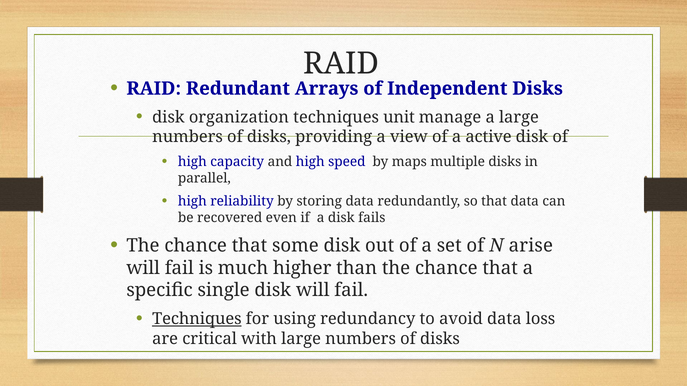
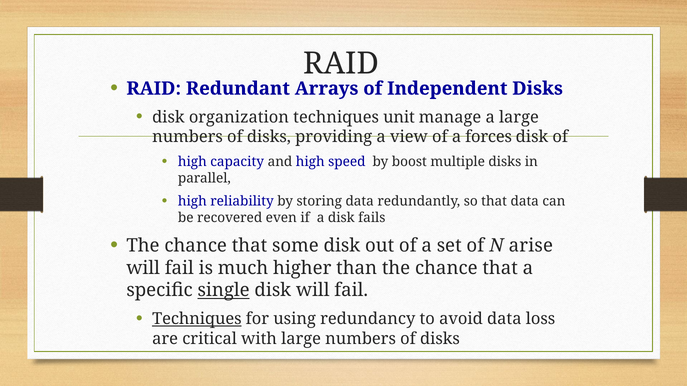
active: active -> forces
maps: maps -> boost
single underline: none -> present
